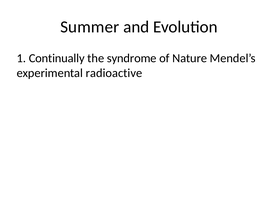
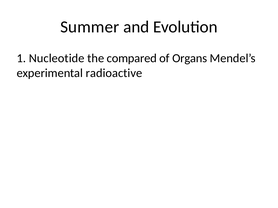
Continually: Continually -> Nucleotide
syndrome: syndrome -> compared
Nature: Nature -> Organs
